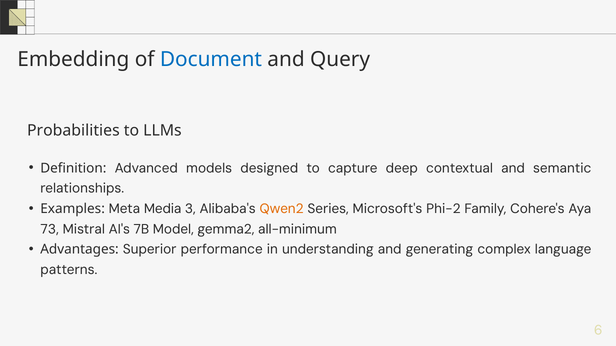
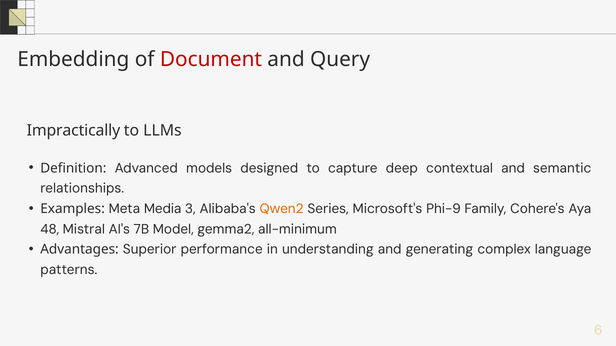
Document colour: blue -> red
Probabilities: Probabilities -> Impractically
Phi-2: Phi-2 -> Phi-9
73: 73 -> 48
